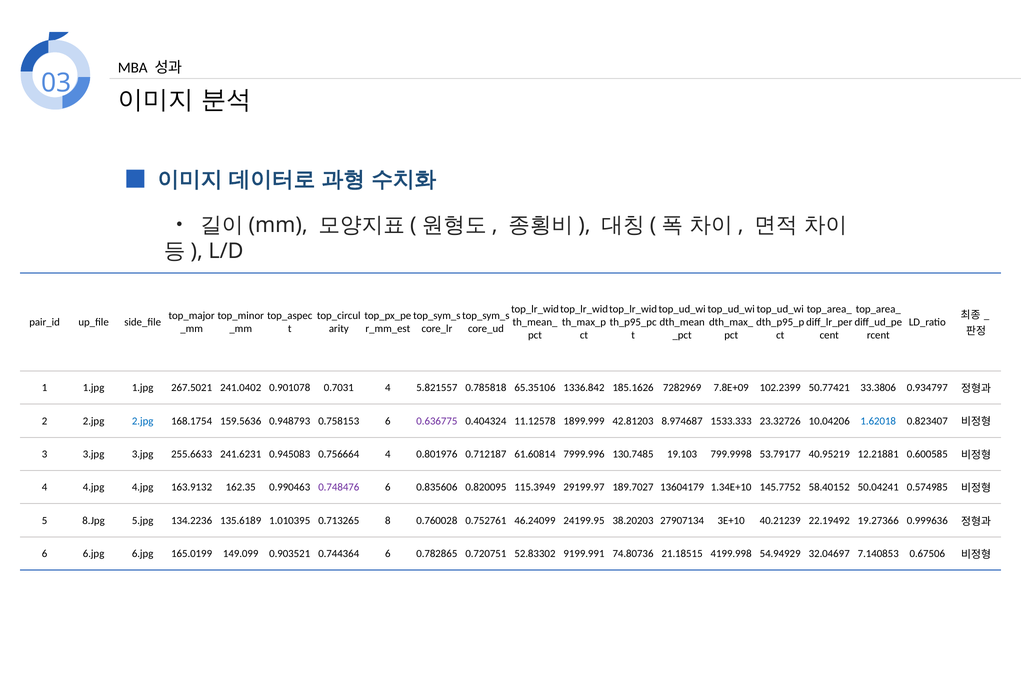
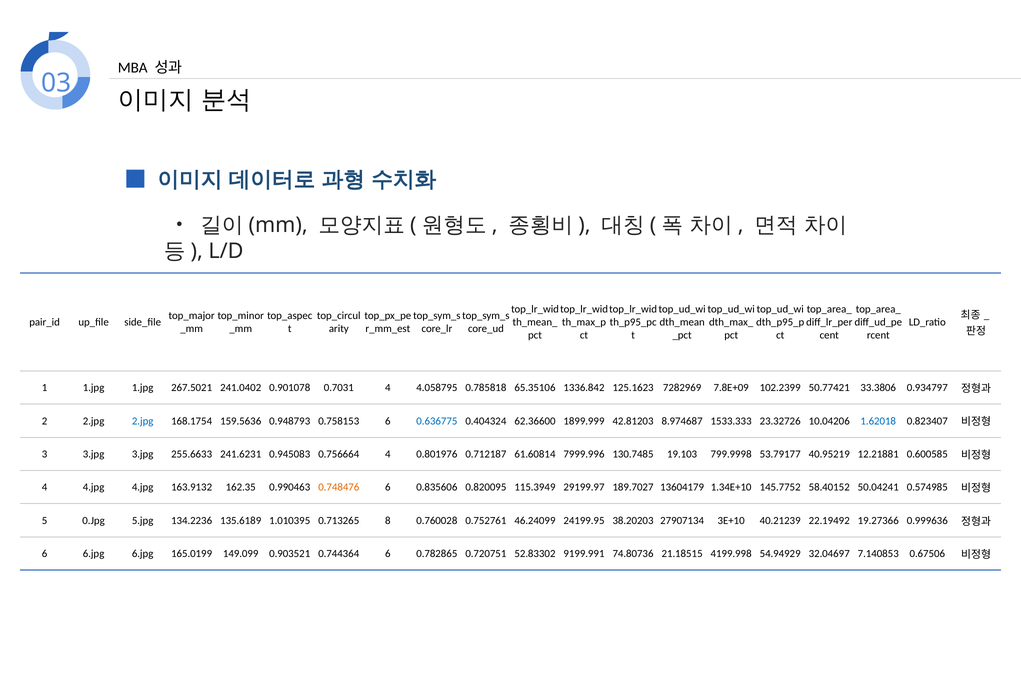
5.821557: 5.821557 -> 4.058795
185.1626: 185.1626 -> 125.1623
0.636775 colour: purple -> blue
11.12578: 11.12578 -> 62.36600
0.748476 colour: purple -> orange
8.Jpg: 8.Jpg -> 0.Jpg
